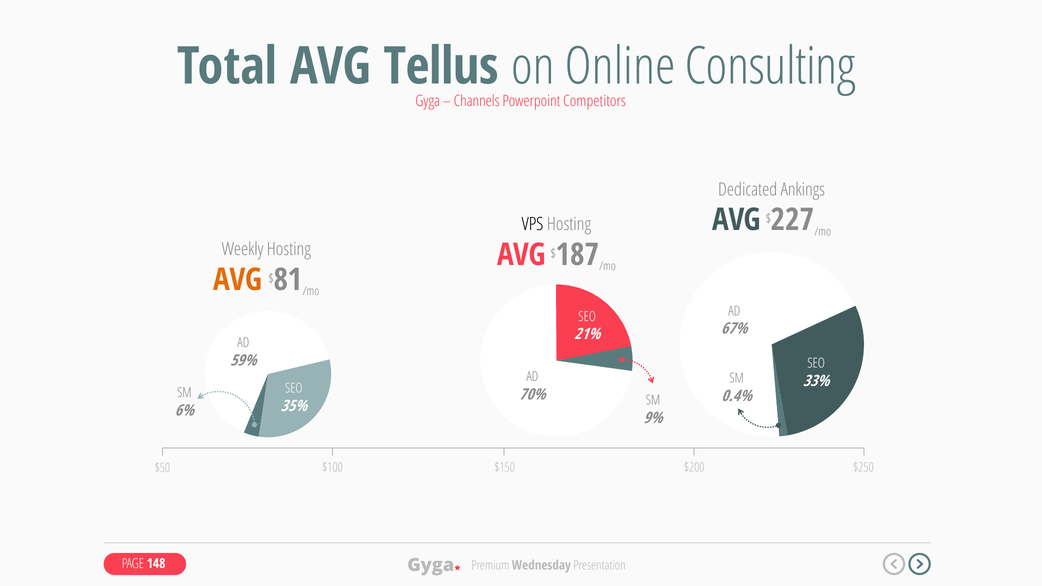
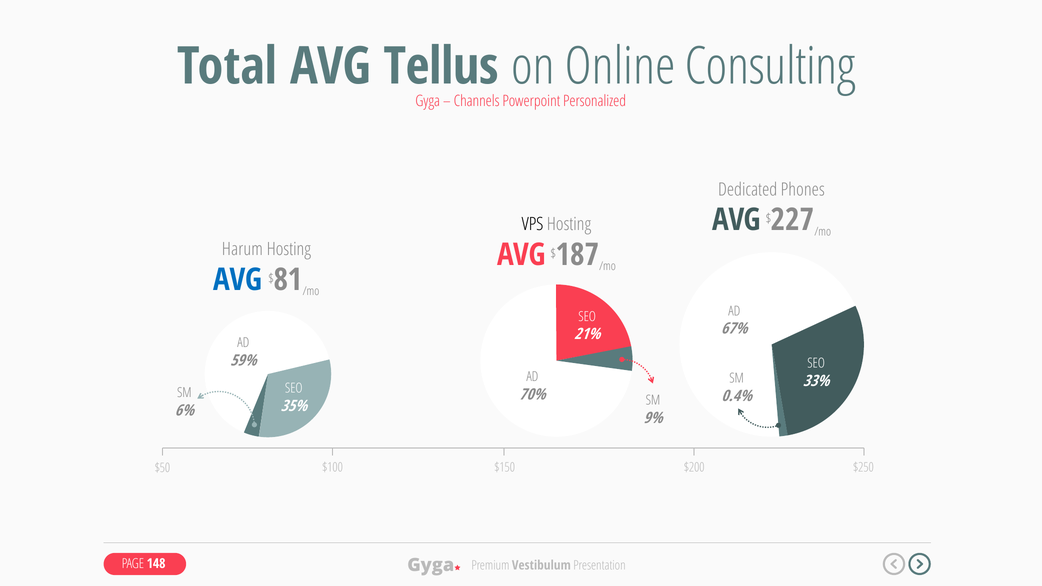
Competitors: Competitors -> Personalized
Ankings: Ankings -> Phones
Weekly: Weekly -> Harum
AVG at (238, 280) colour: orange -> blue
Wednesday: Wednesday -> Vestibulum
